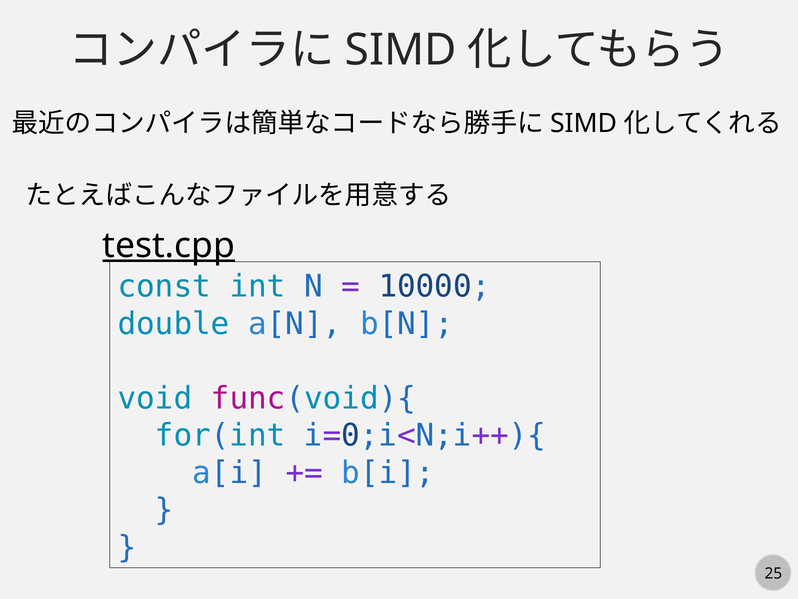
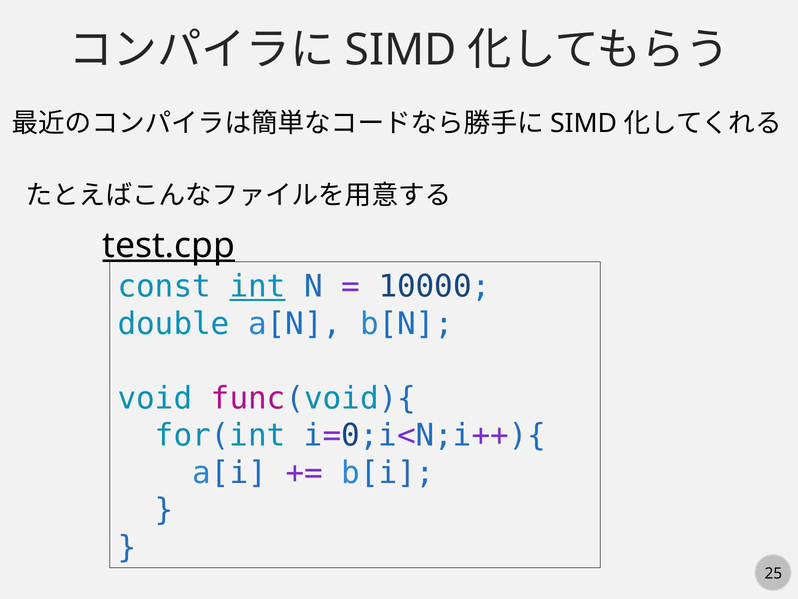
int underline: none -> present
